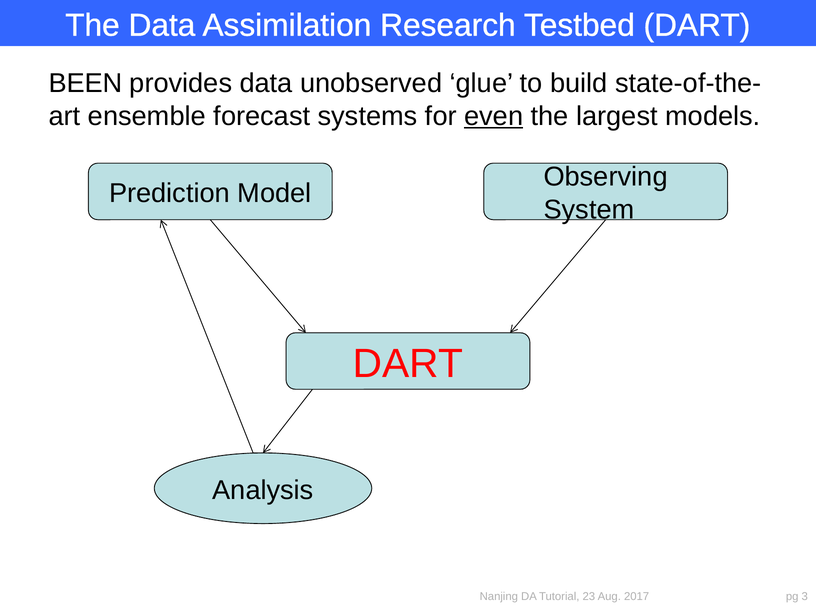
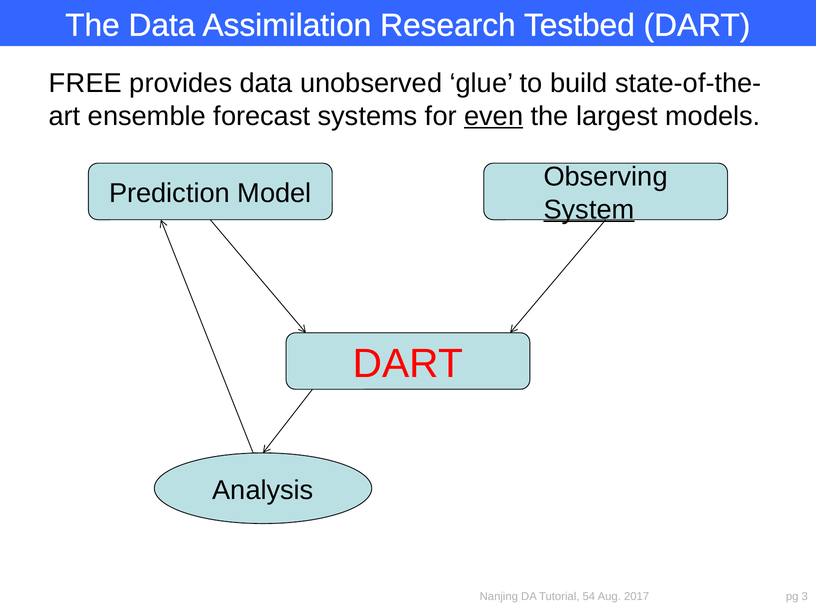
BEEN: BEEN -> FREE
System underline: none -> present
23: 23 -> 54
